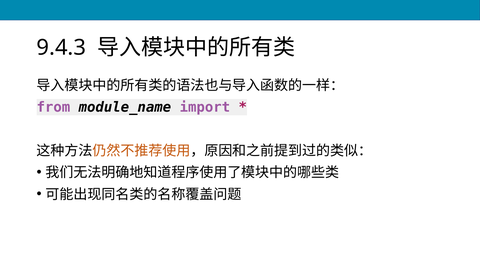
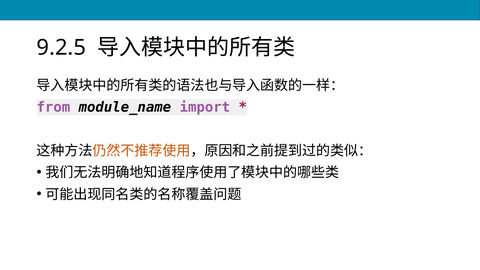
9.4.3: 9.4.3 -> 9.2.5
